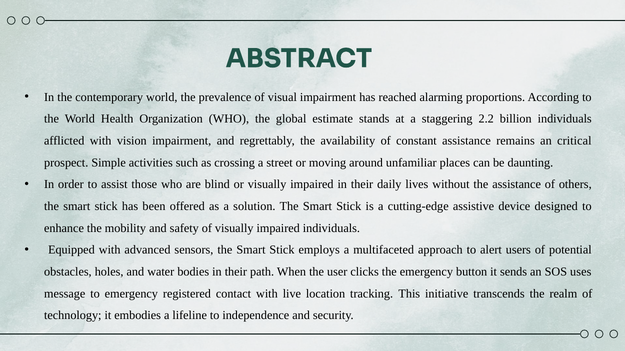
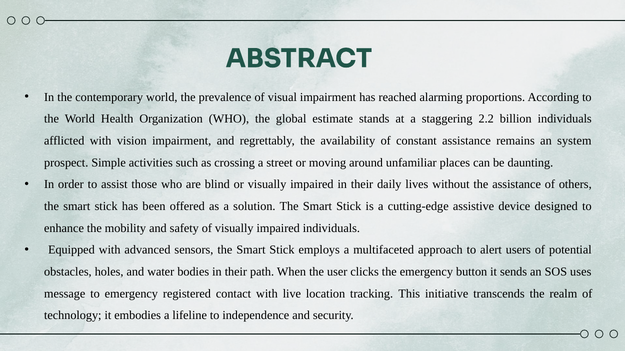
critical: critical -> system
